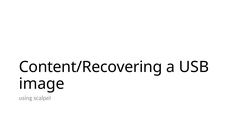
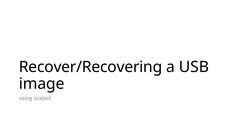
Content/Recovering: Content/Recovering -> Recover/Recovering
